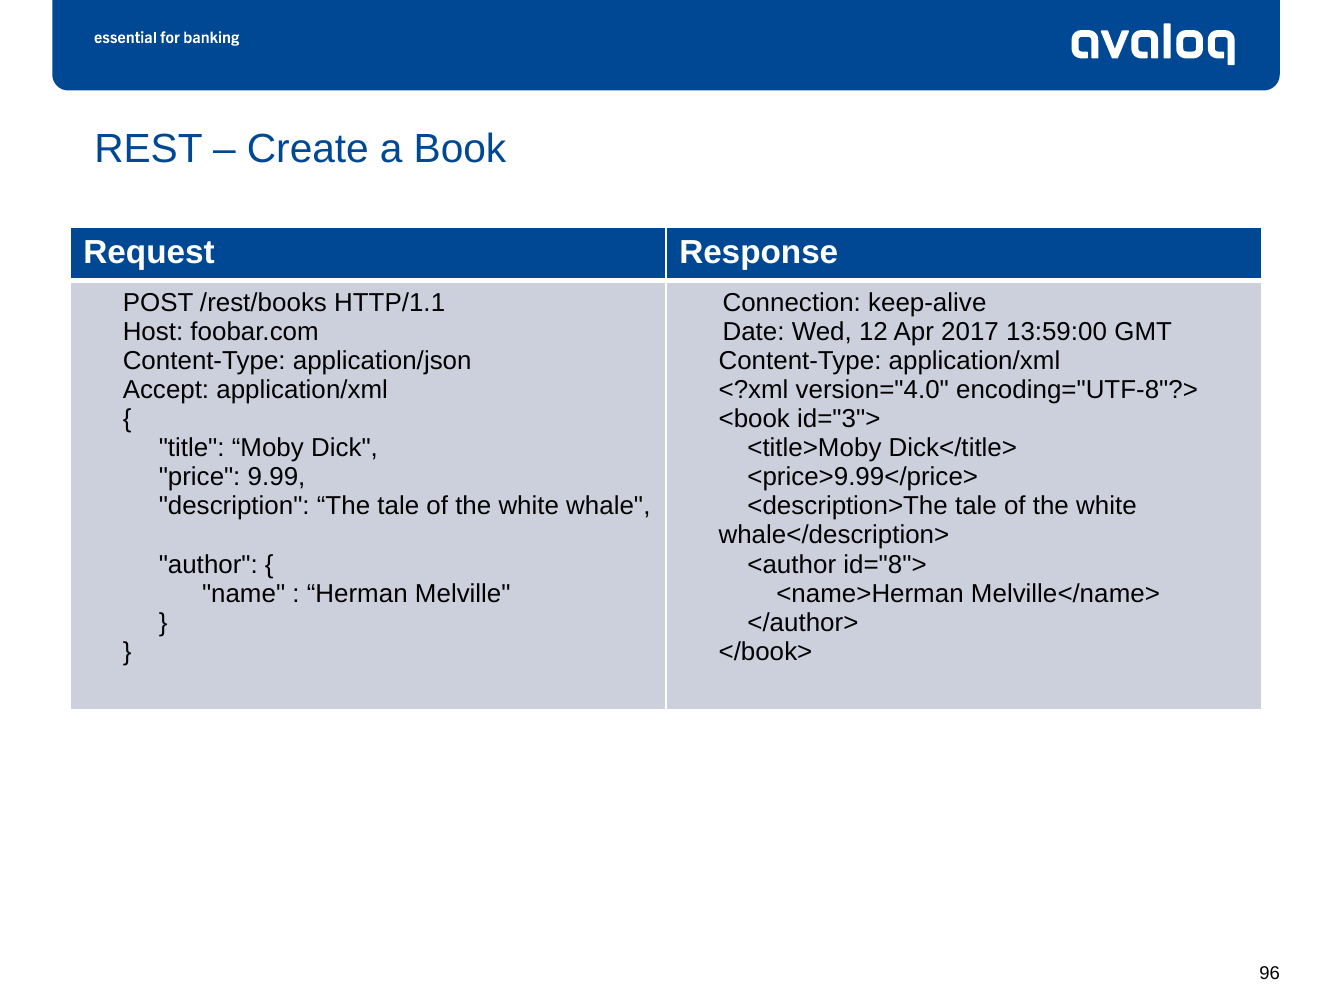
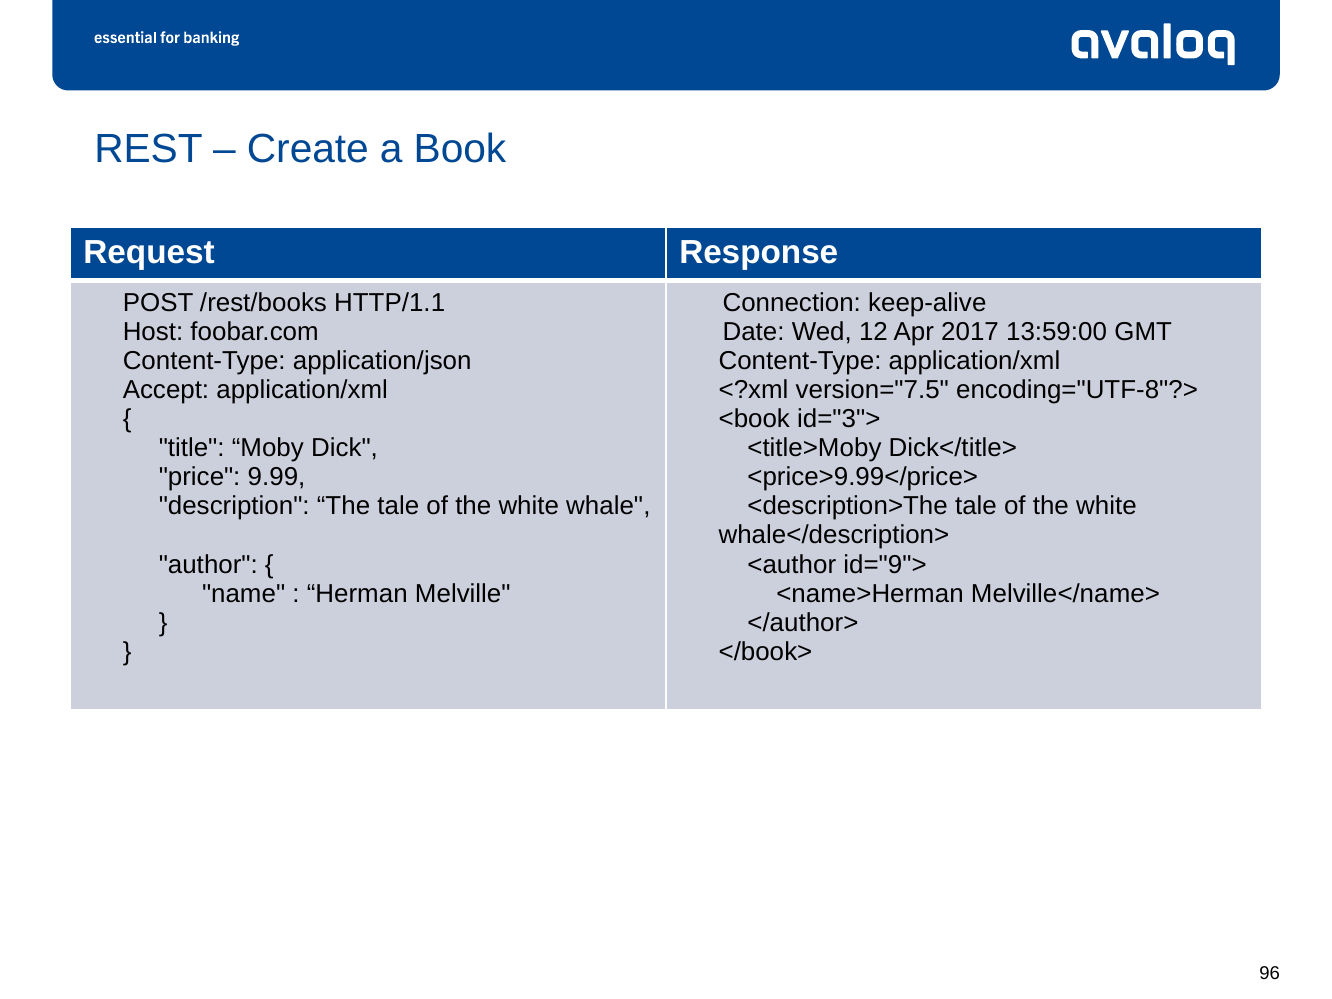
version="4.0: version="4.0 -> version="7.5
id="8">: id="8"> -> id="9">
